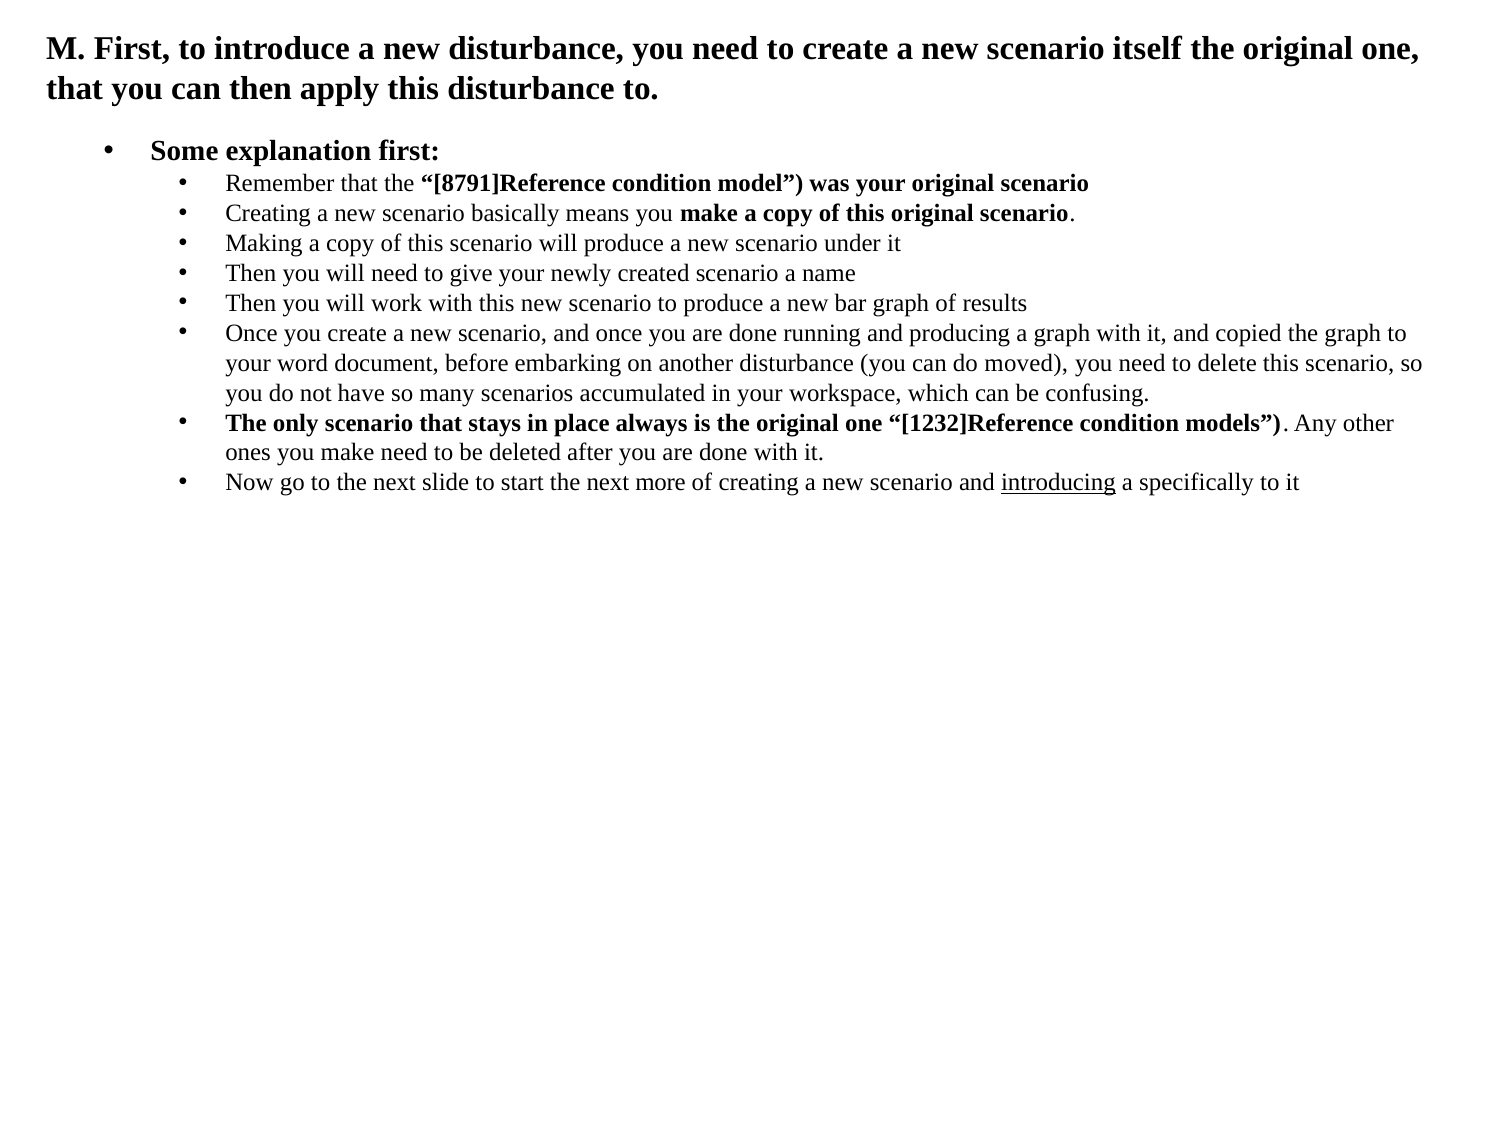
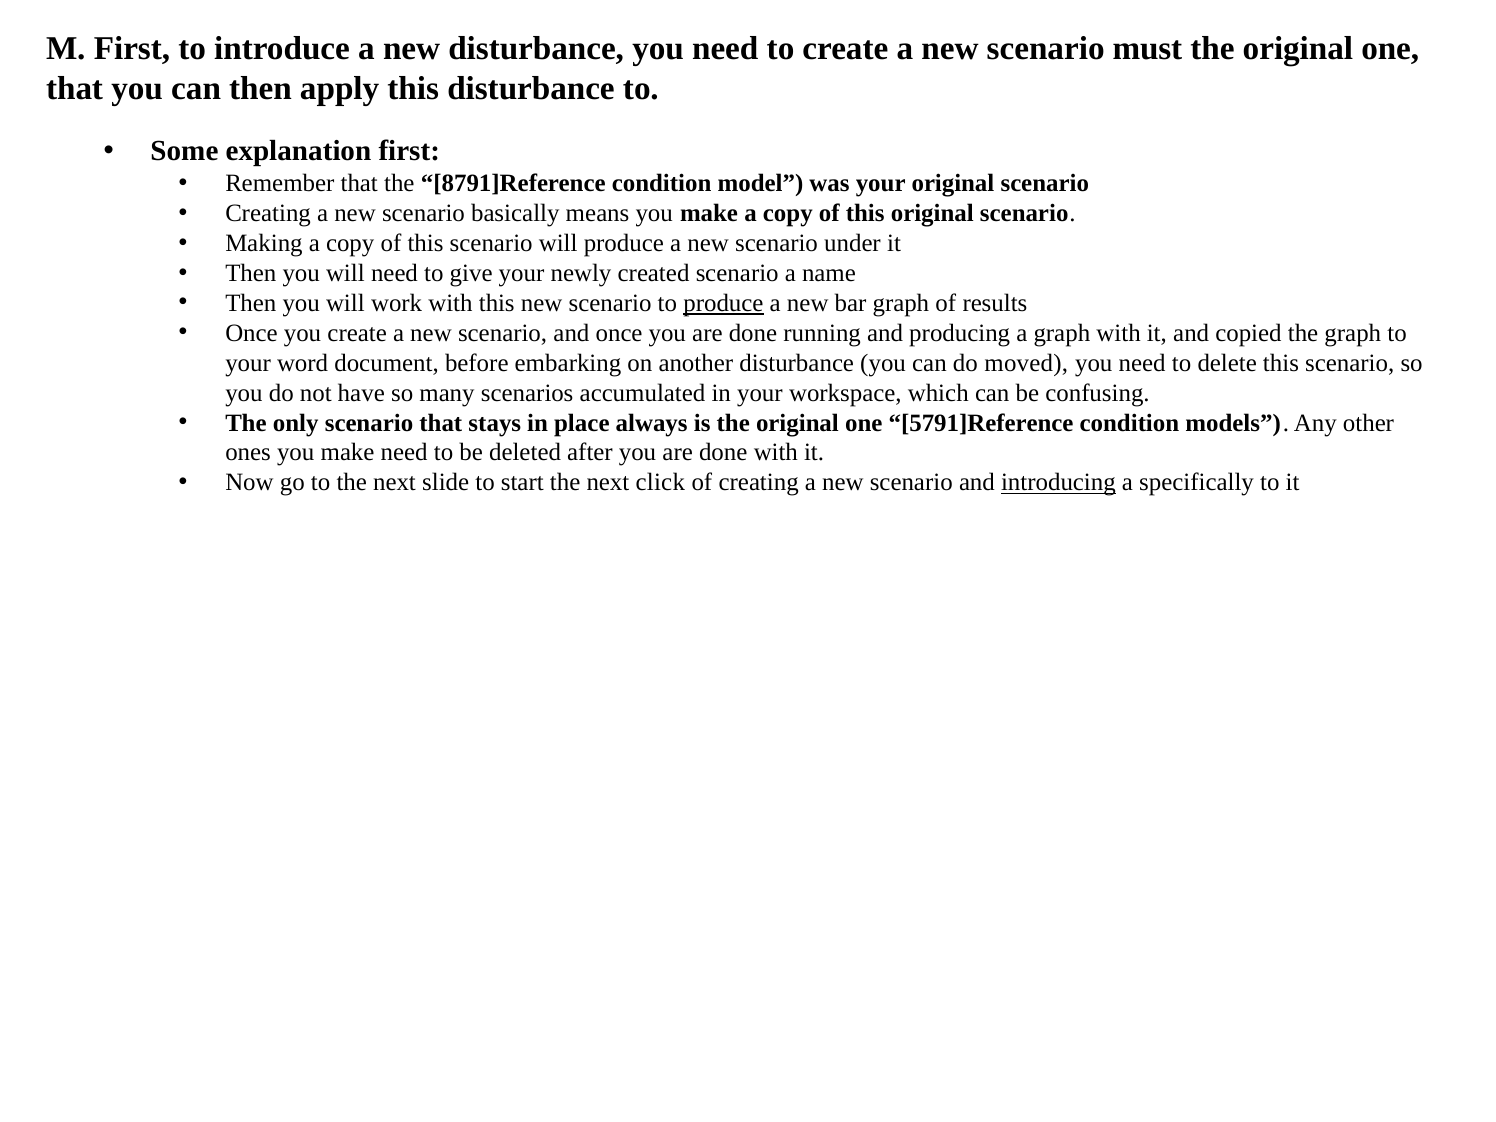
itself: itself -> must
produce at (723, 303) underline: none -> present
1232]Reference: 1232]Reference -> 5791]Reference
more: more -> click
